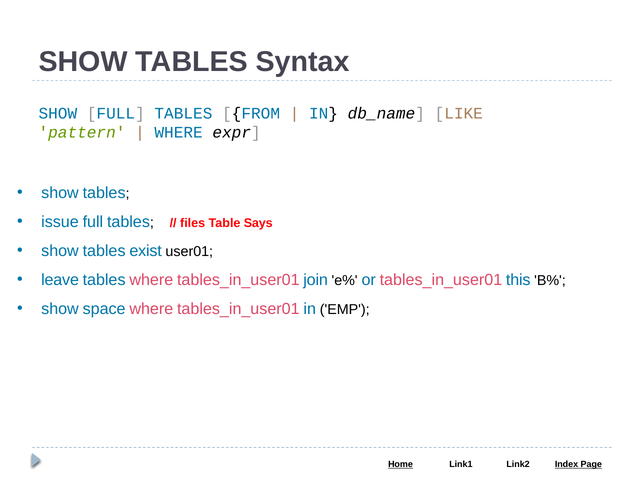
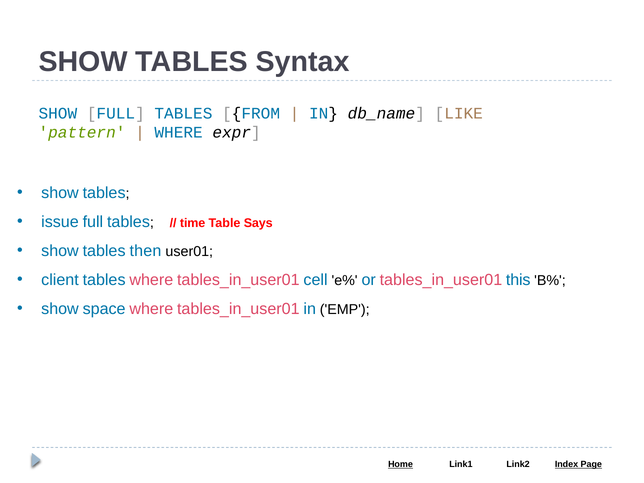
files: files -> time
exist: exist -> then
leave: leave -> client
join: join -> cell
